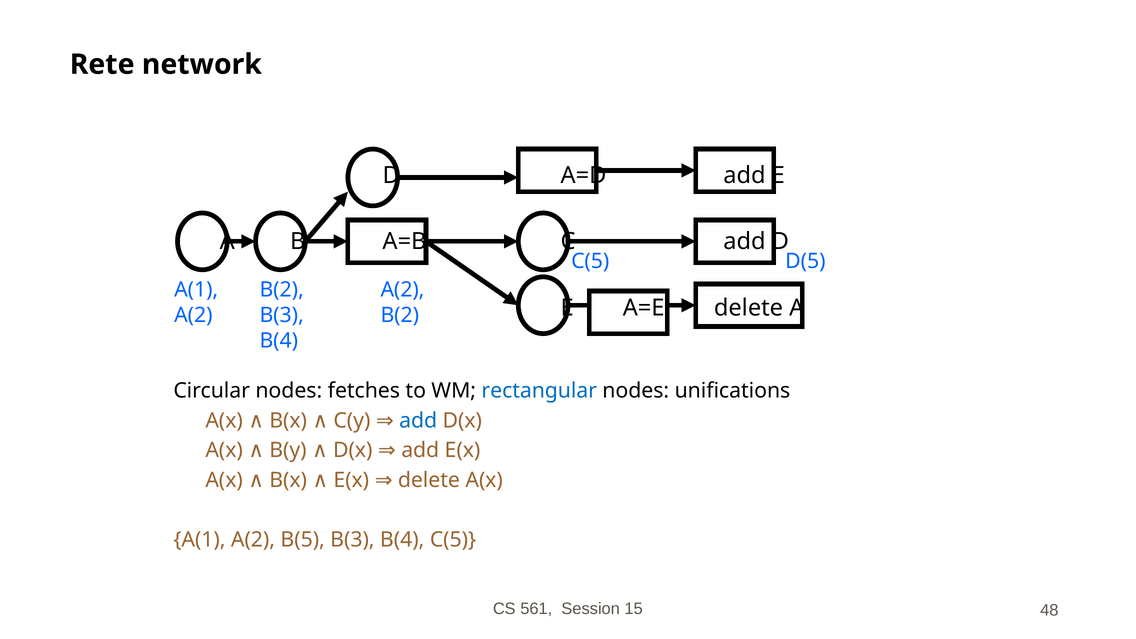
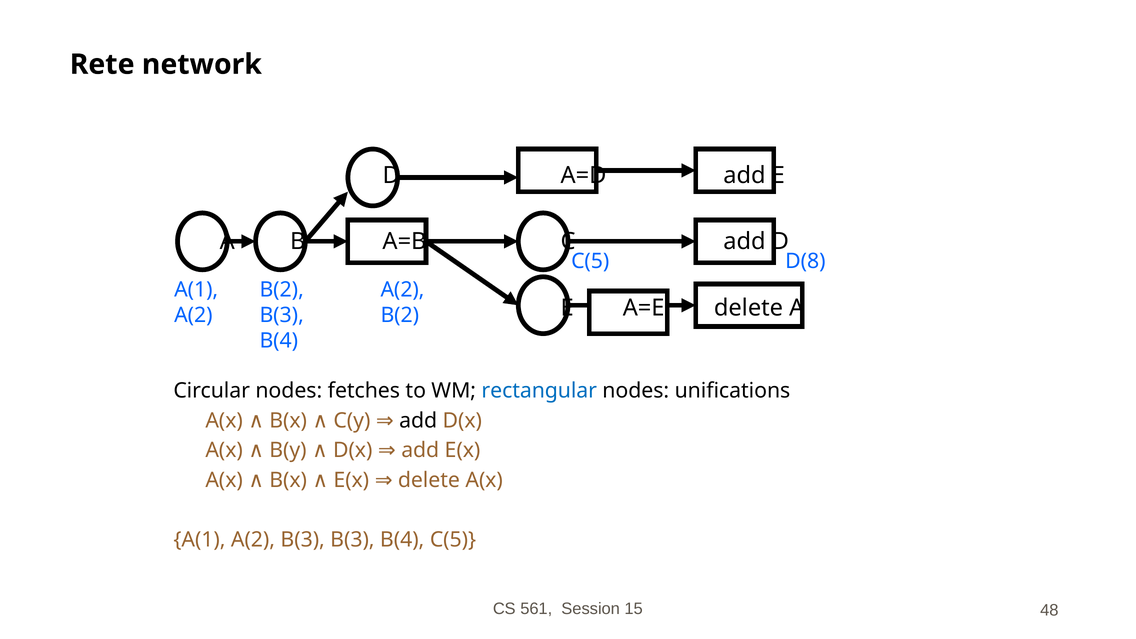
D(5: D(5 -> D(8
add at (418, 421) colour: blue -> black
A(2 B(5: B(5 -> B(3
